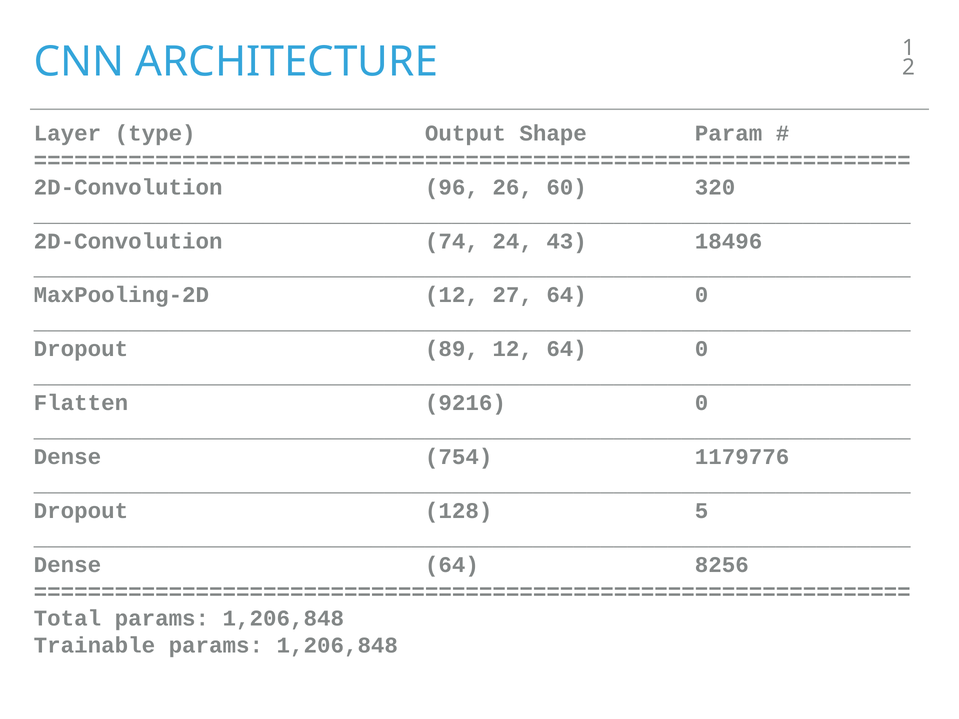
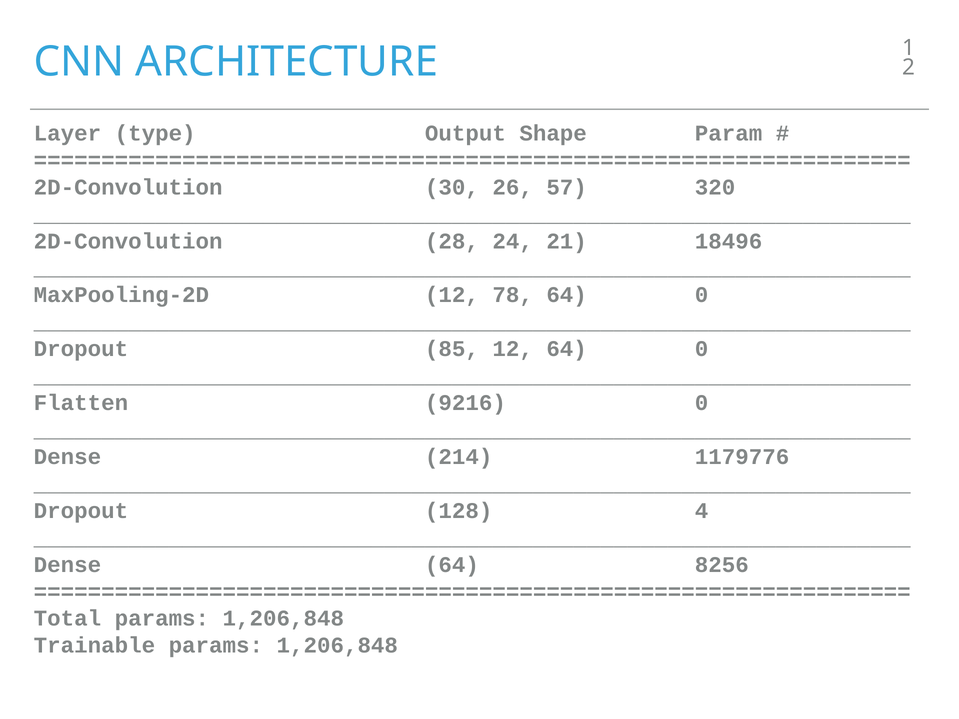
96: 96 -> 30
60: 60 -> 57
74: 74 -> 28
43: 43 -> 21
27: 27 -> 78
89: 89 -> 85
754: 754 -> 214
5: 5 -> 4
